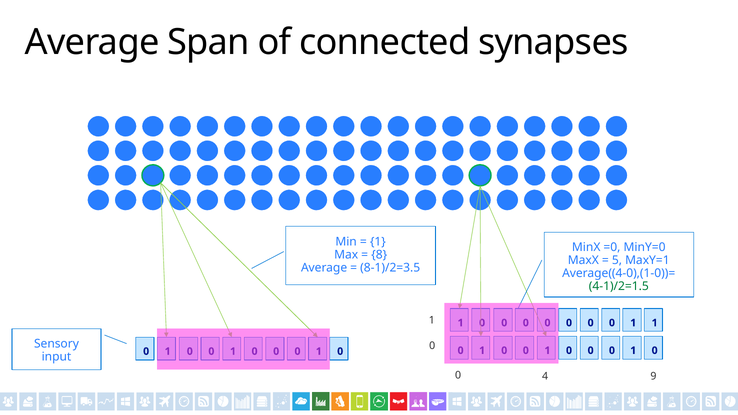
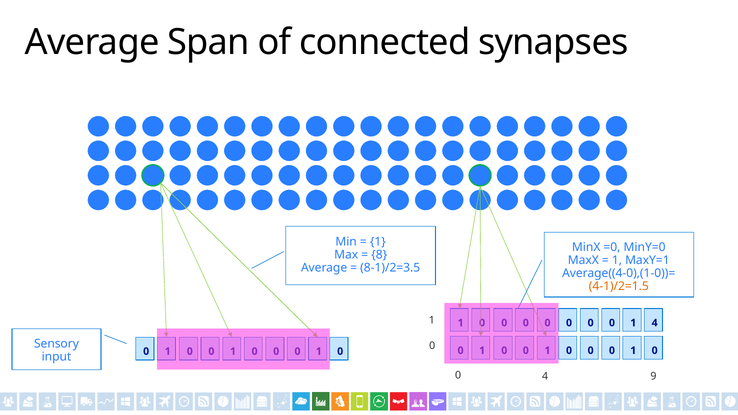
5 at (617, 260): 5 -> 1
4-1)/2=1.5 colour: green -> orange
1 1: 1 -> 4
